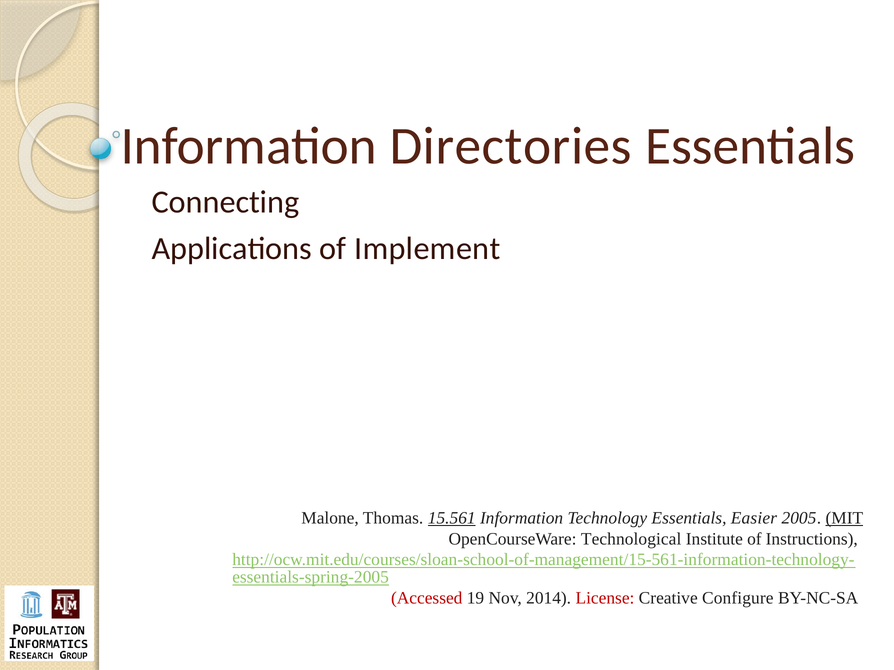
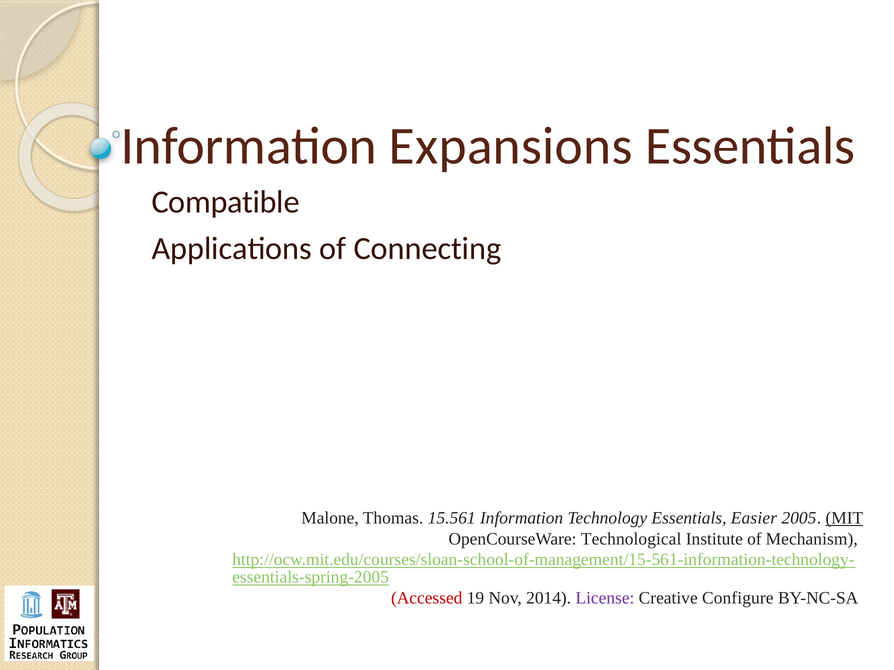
Directories: Directories -> Expansions
Connecting: Connecting -> Compatible
Implement: Implement -> Connecting
15.561 underline: present -> none
Instructions: Instructions -> Mechanism
License colour: red -> purple
